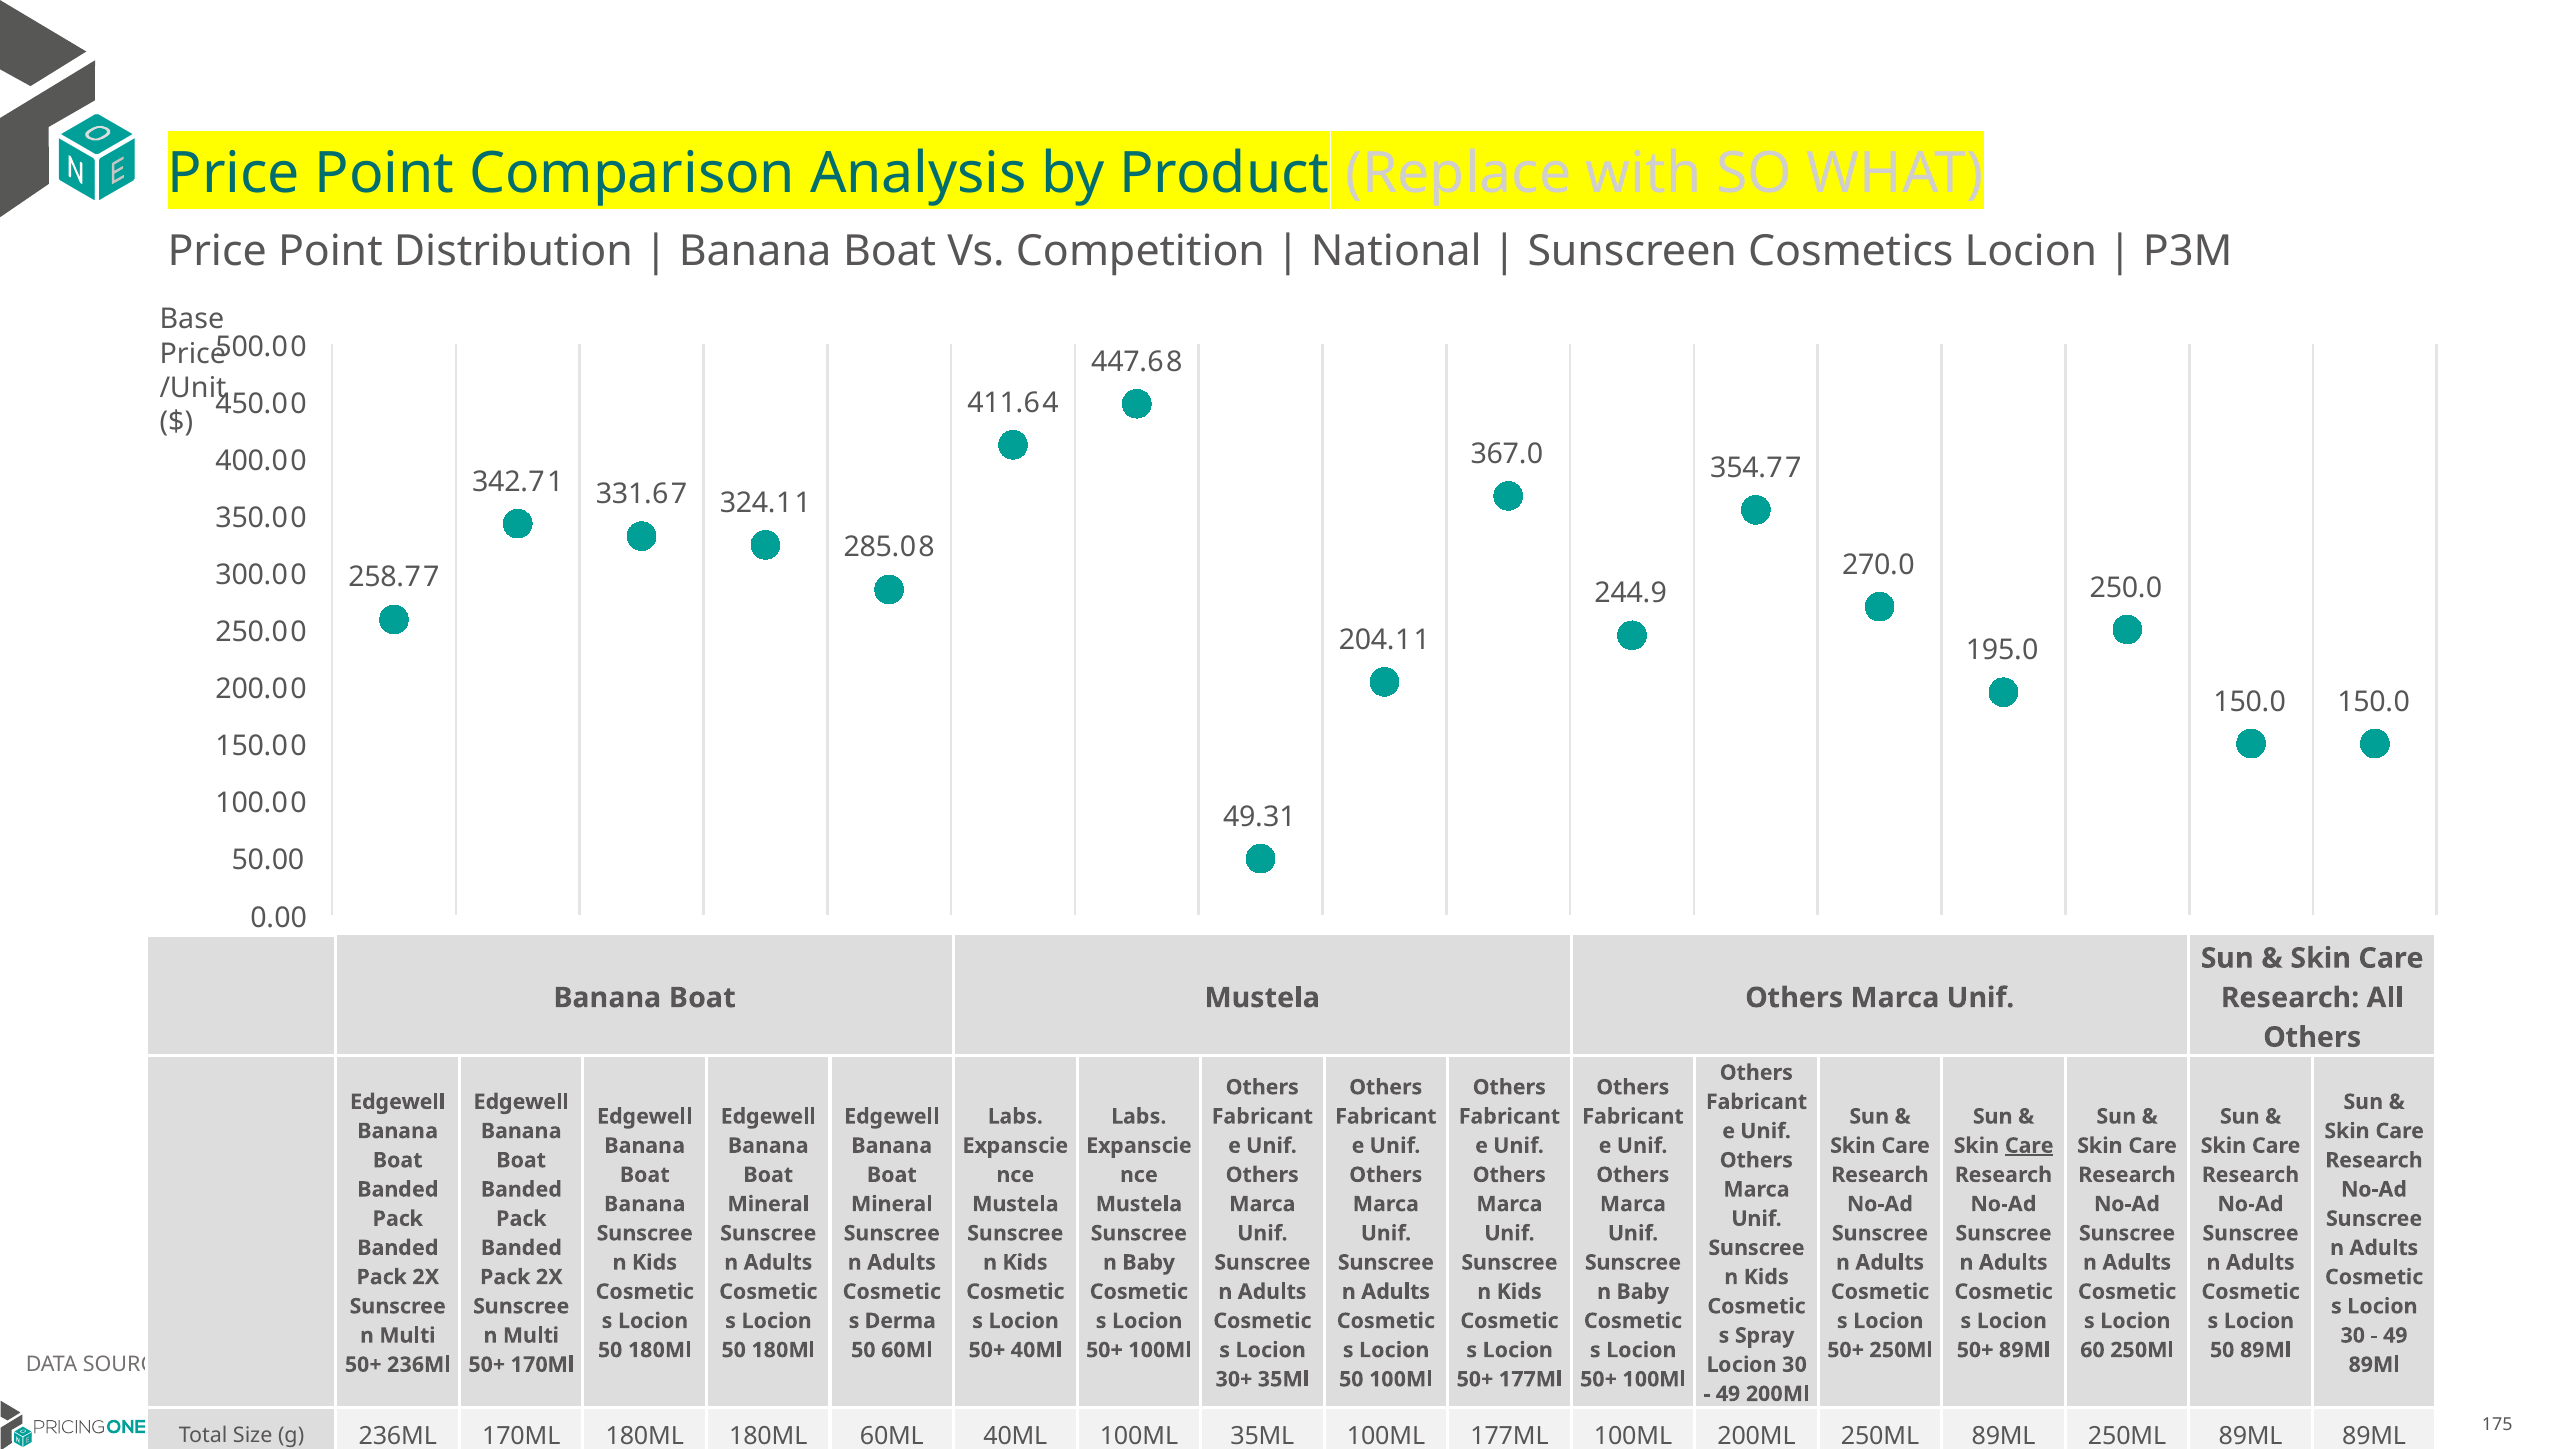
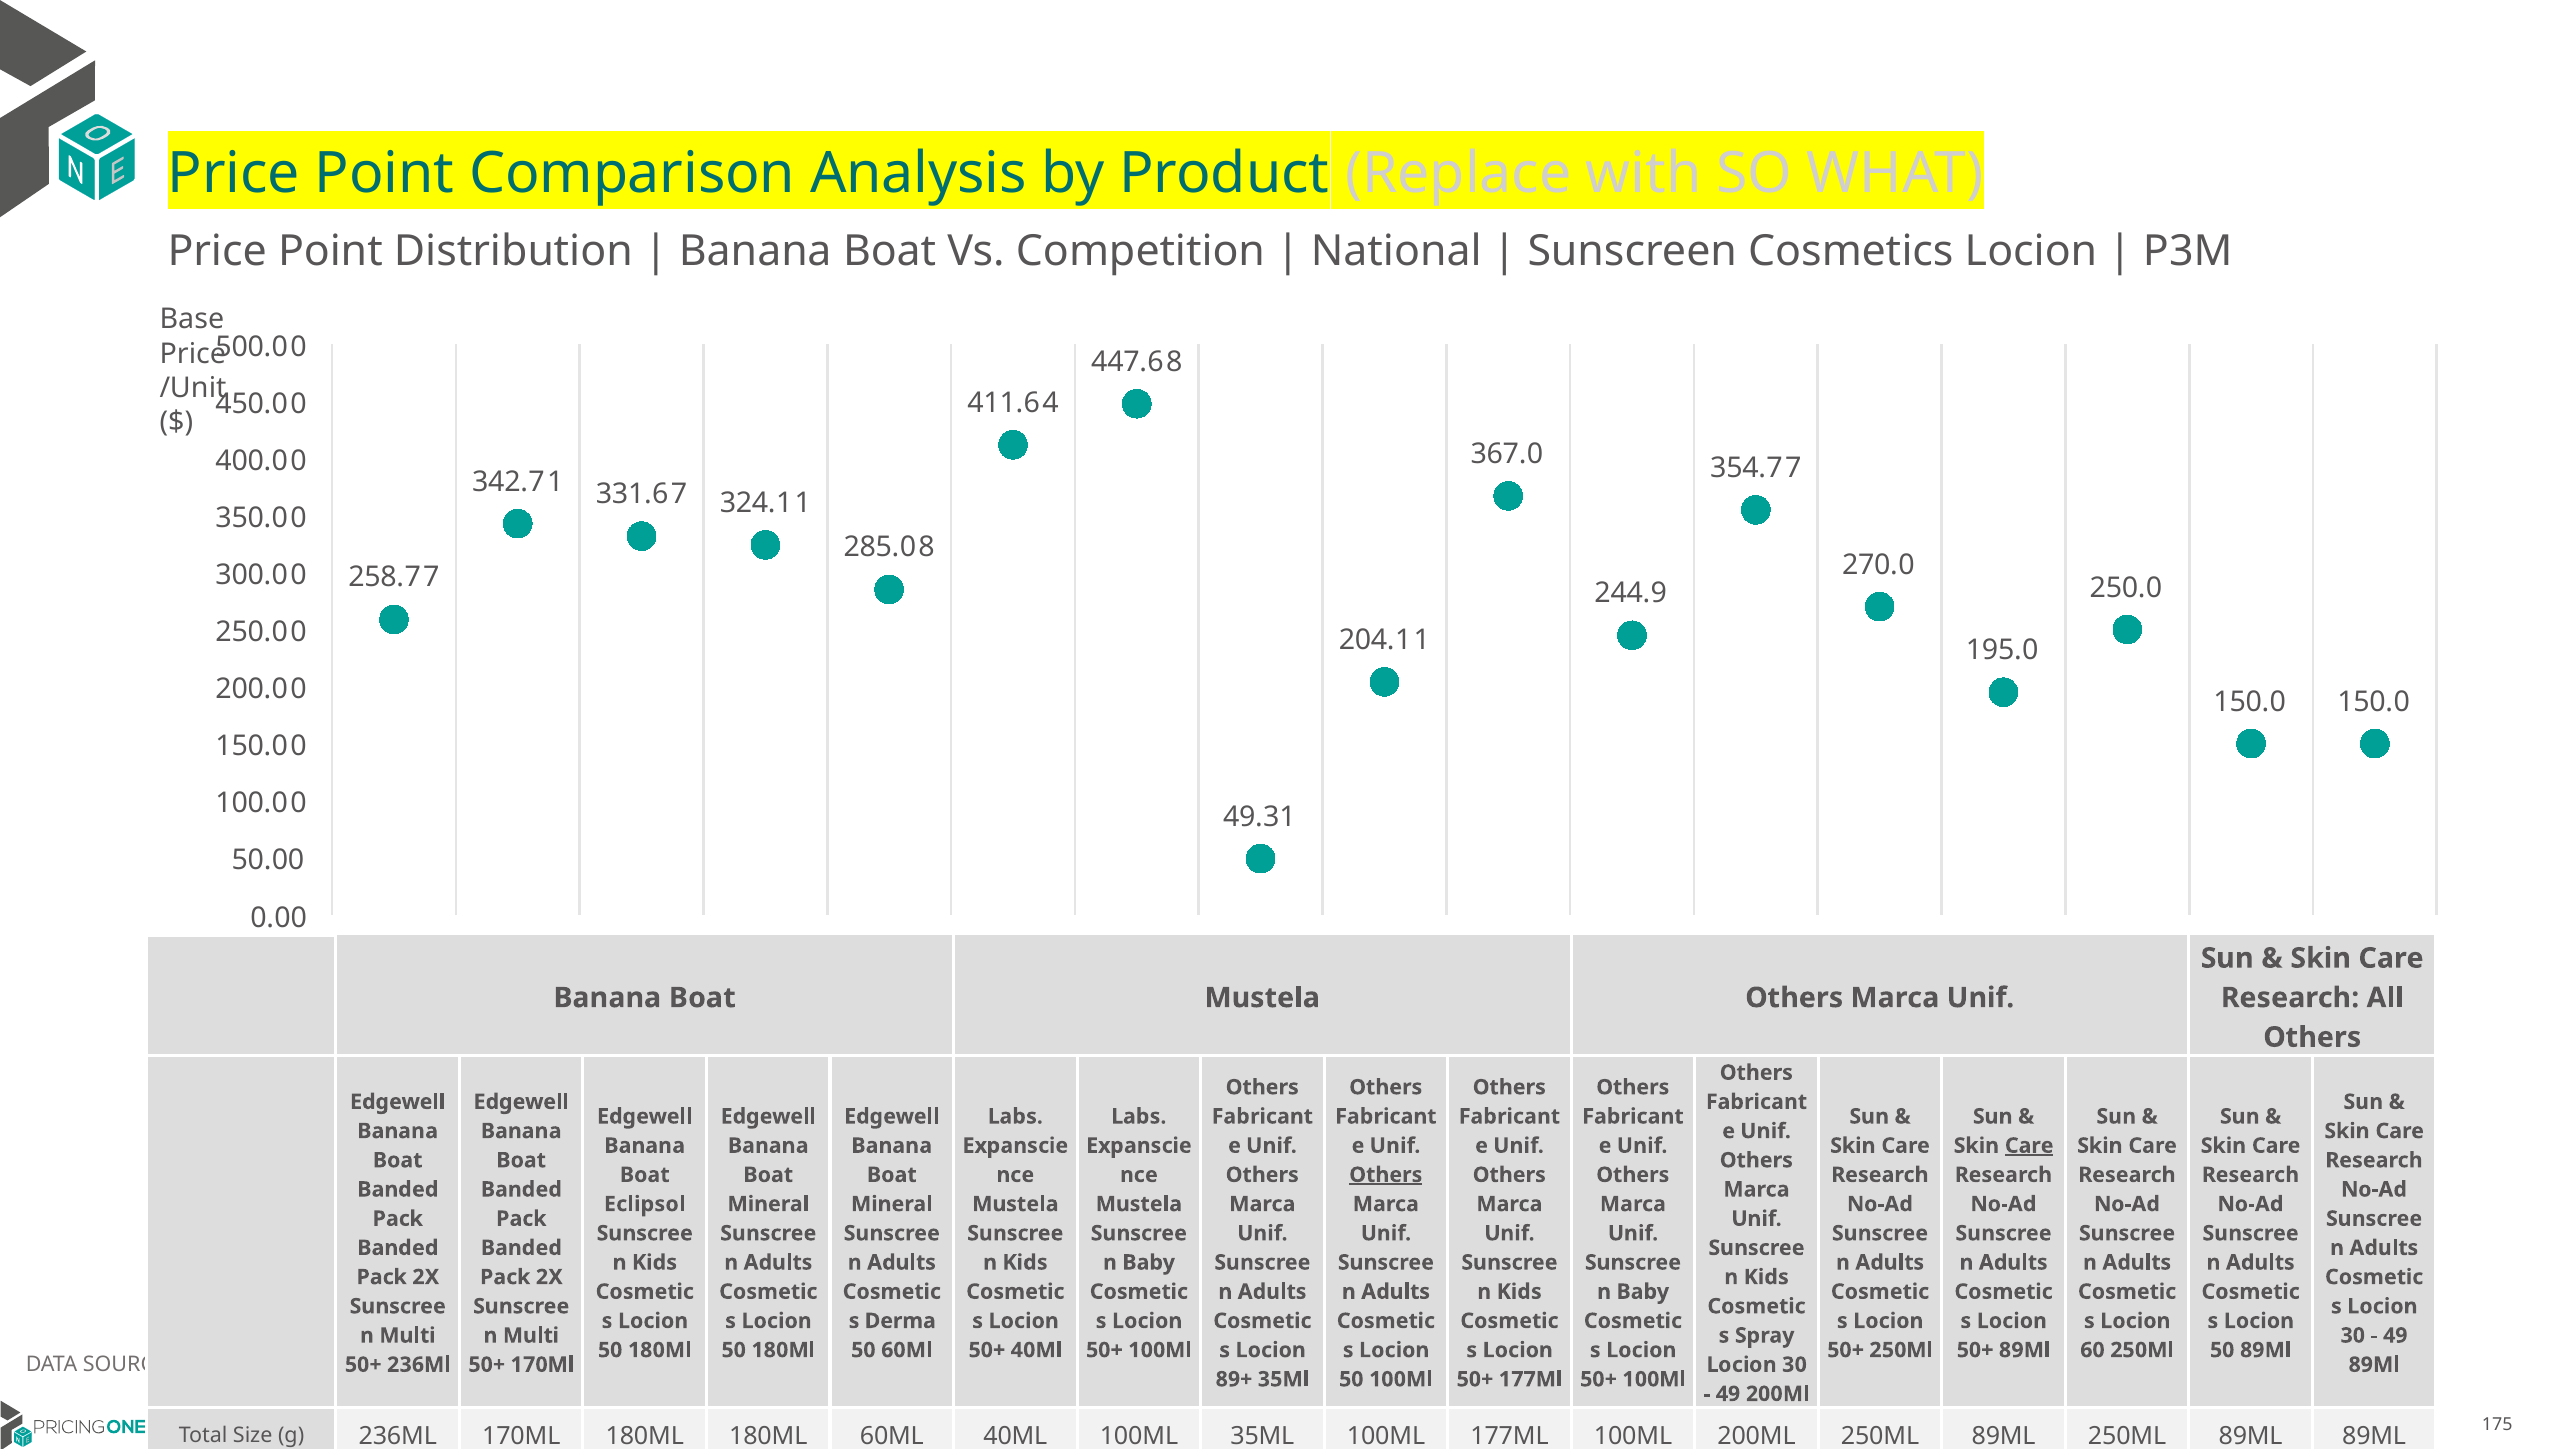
Others at (1386, 1175) underline: none -> present
Banana at (645, 1204): Banana -> Eclipsol
30+: 30+ -> 89+
